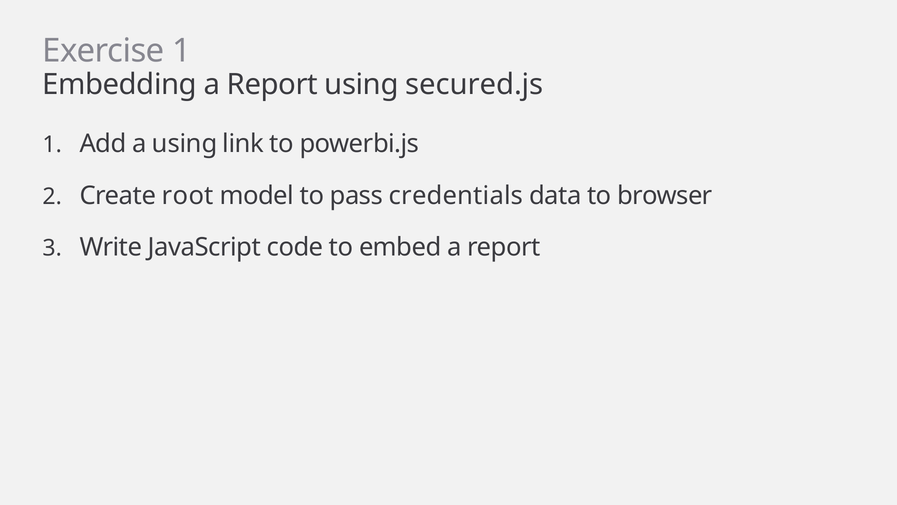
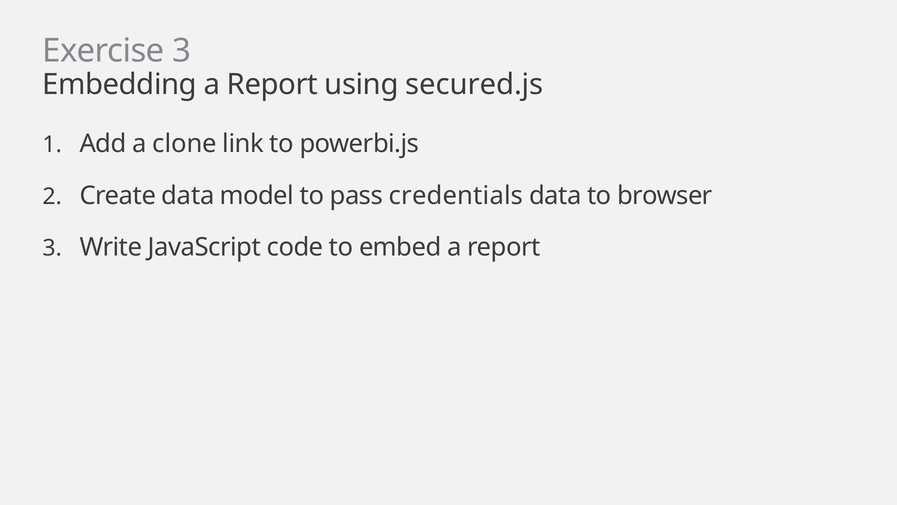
Exercise 1: 1 -> 3
a using: using -> clone
Create root: root -> data
